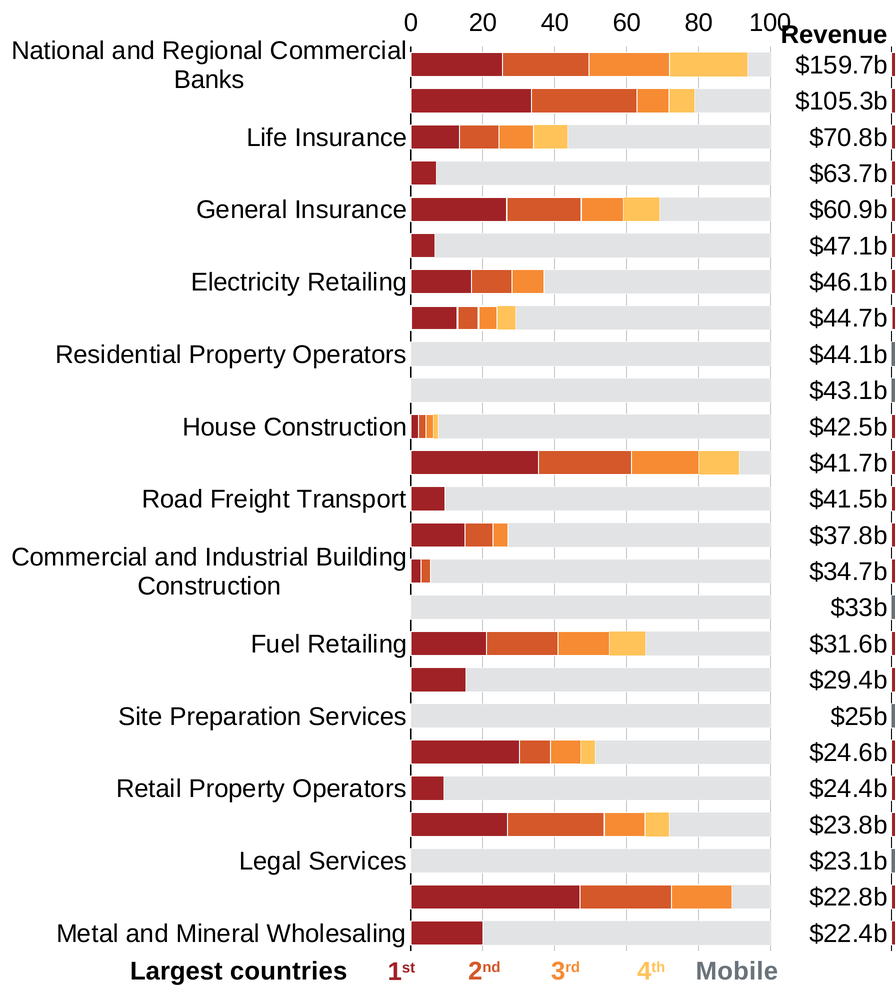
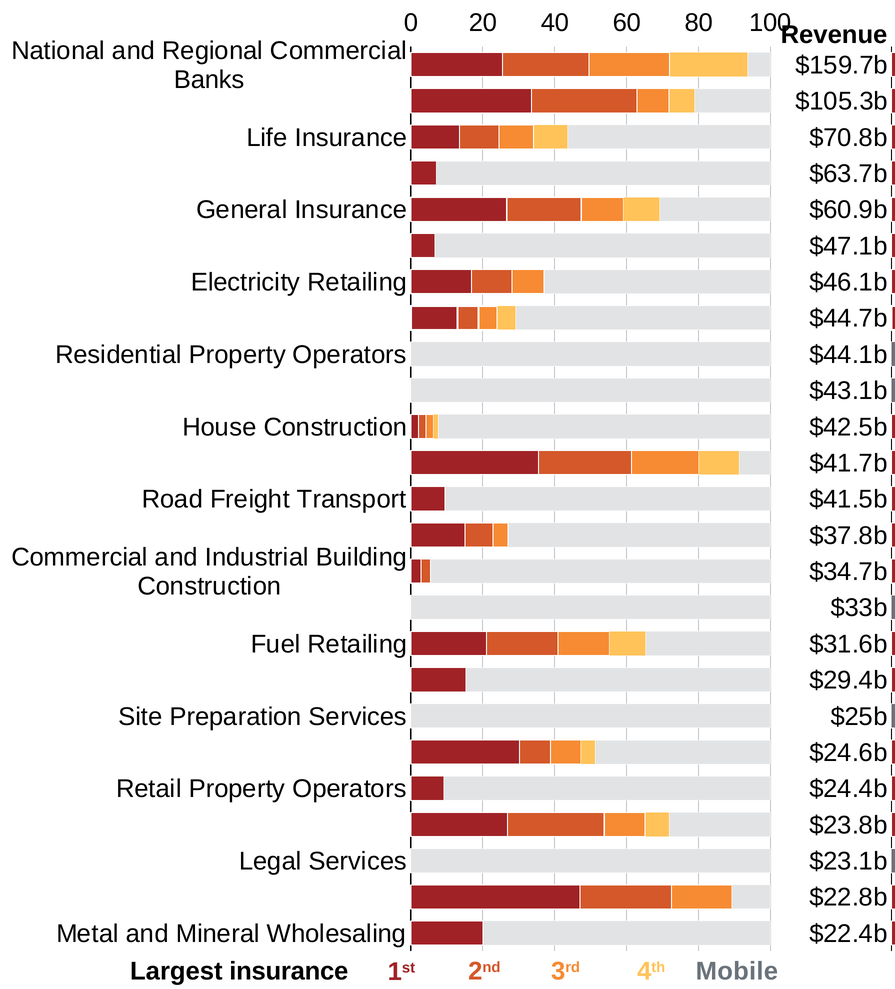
Largest countries: countries -> insurance
